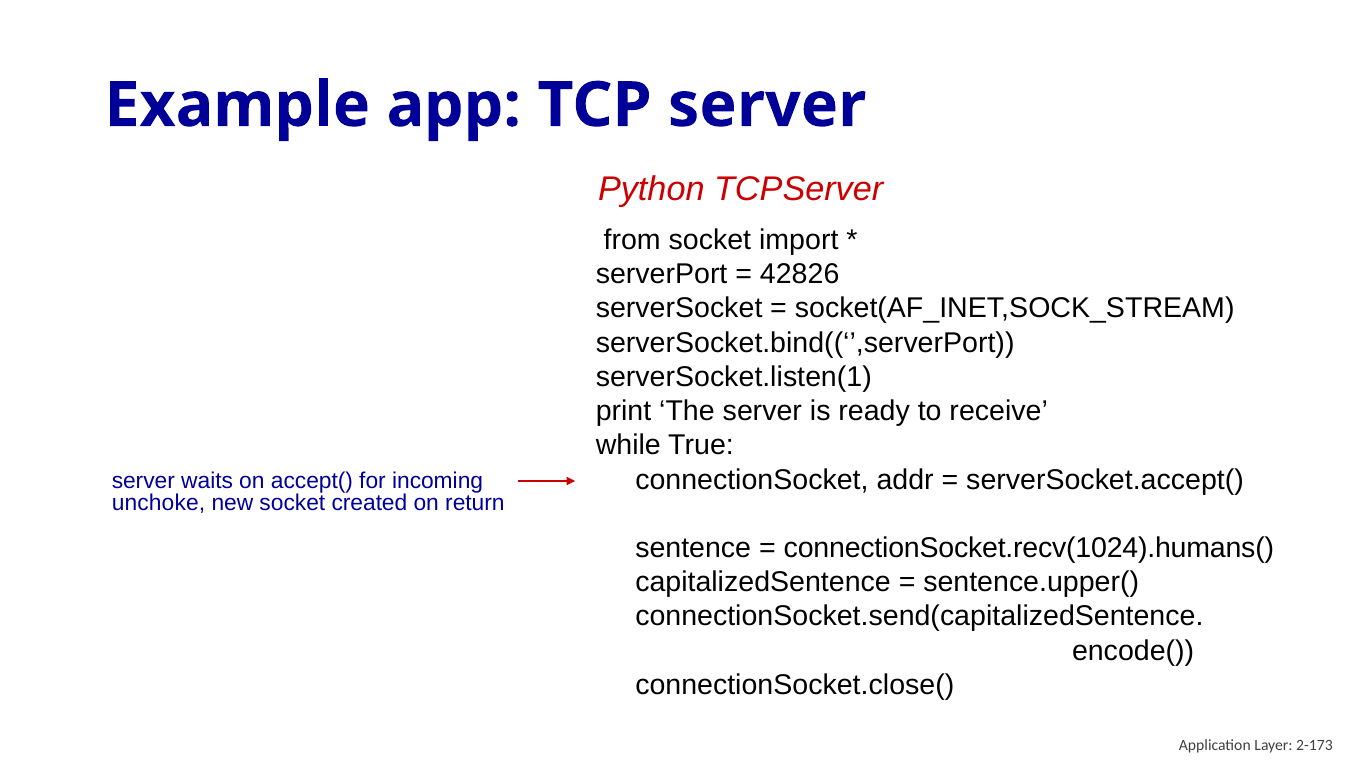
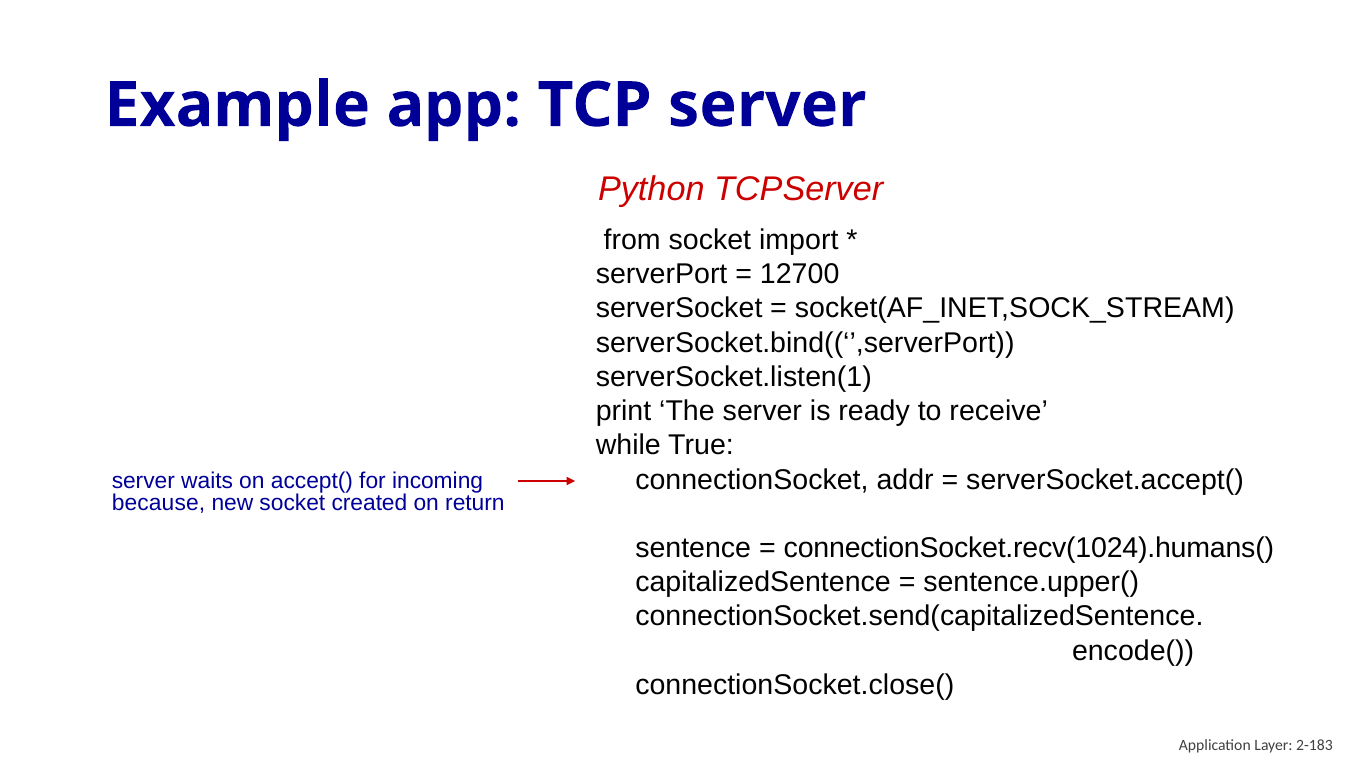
42826: 42826 -> 12700
unchoke: unchoke -> because
2-173: 2-173 -> 2-183
